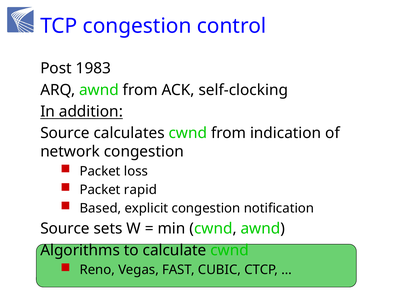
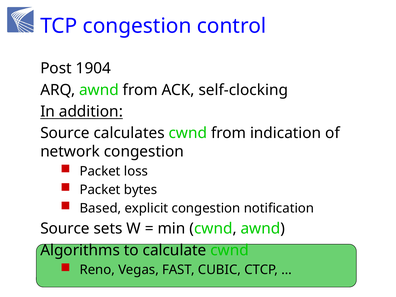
1983: 1983 -> 1904
rapid: rapid -> bytes
